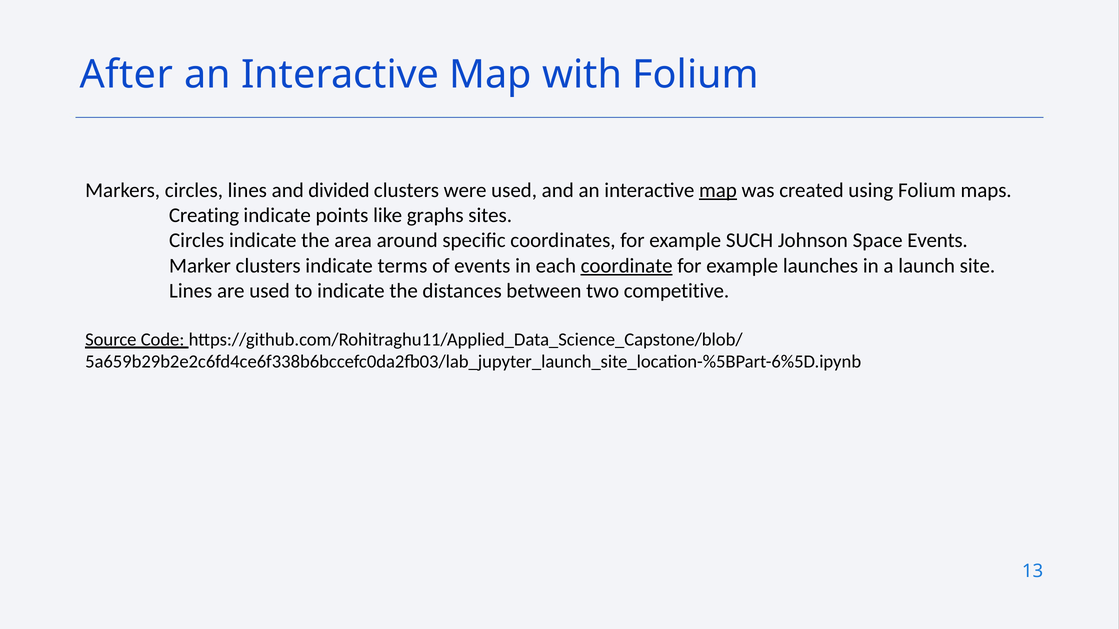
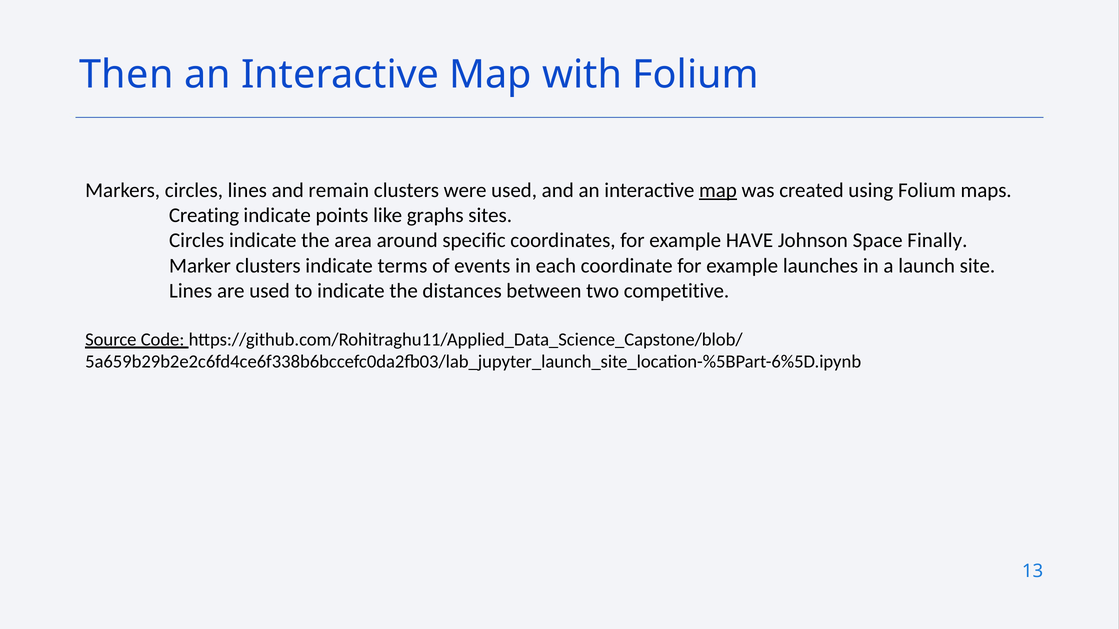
After: After -> Then
divided: divided -> remain
SUCH: SUCH -> HAVE
Space Events: Events -> Finally
coordinate underline: present -> none
